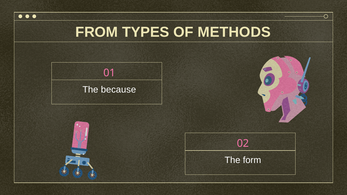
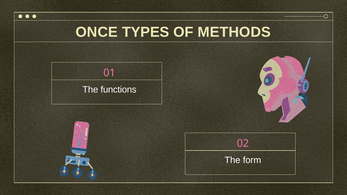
FROM: FROM -> ONCE
because: because -> functions
